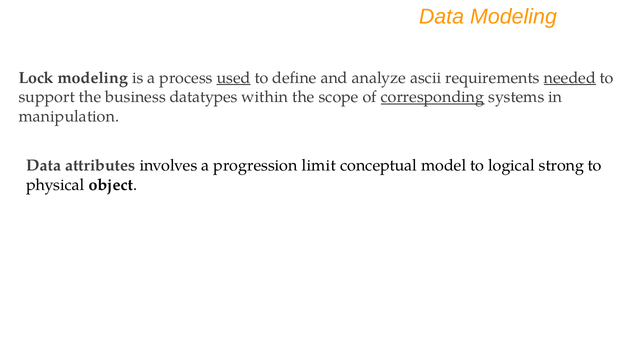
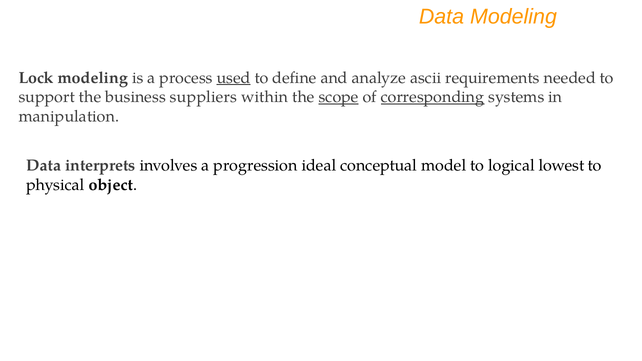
needed underline: present -> none
datatypes: datatypes -> suppliers
scope underline: none -> present
attributes: attributes -> interprets
limit: limit -> ideal
strong: strong -> lowest
